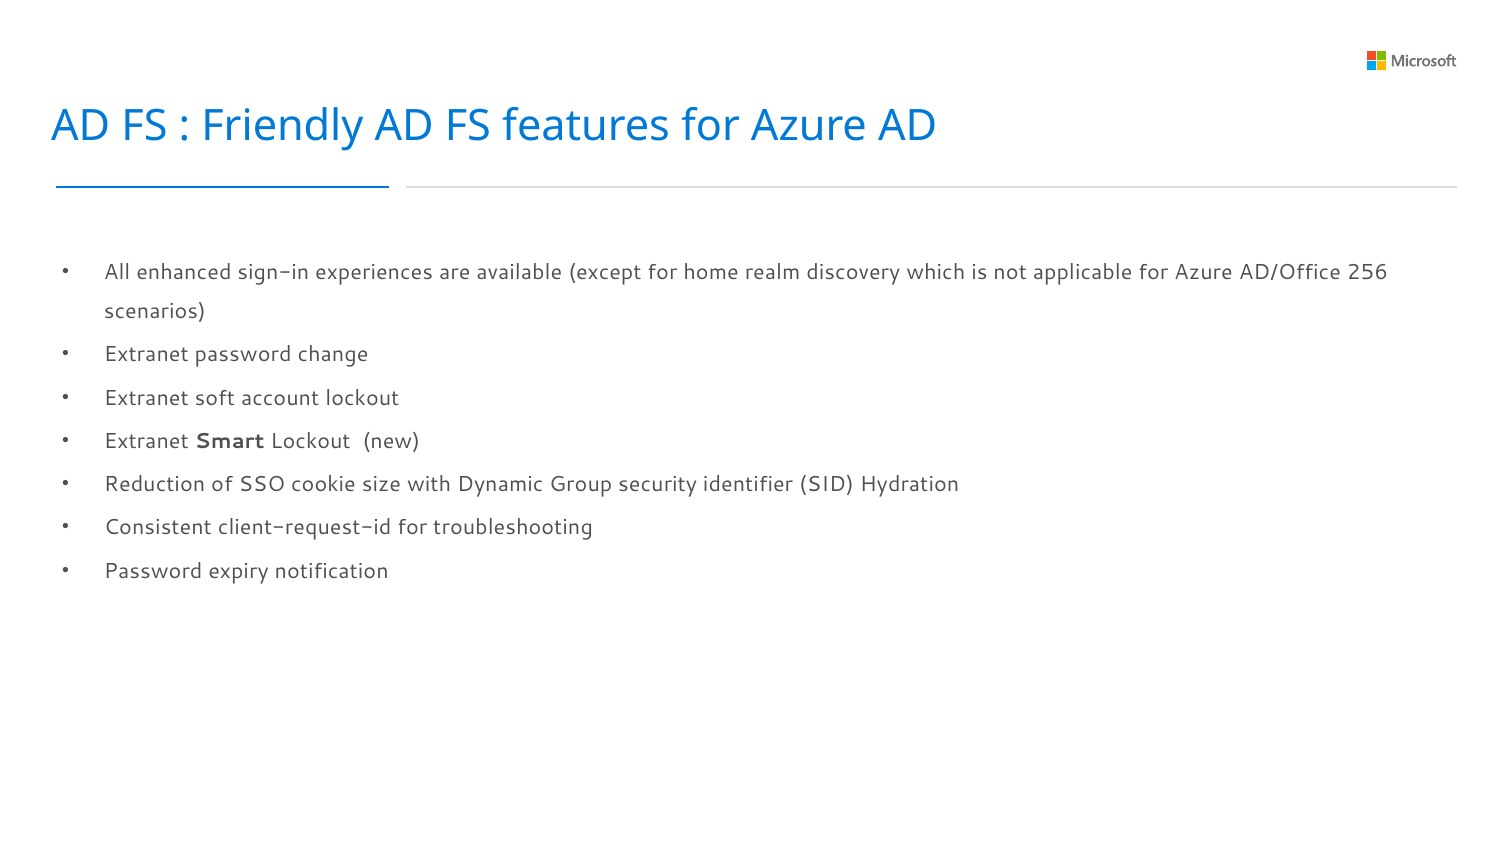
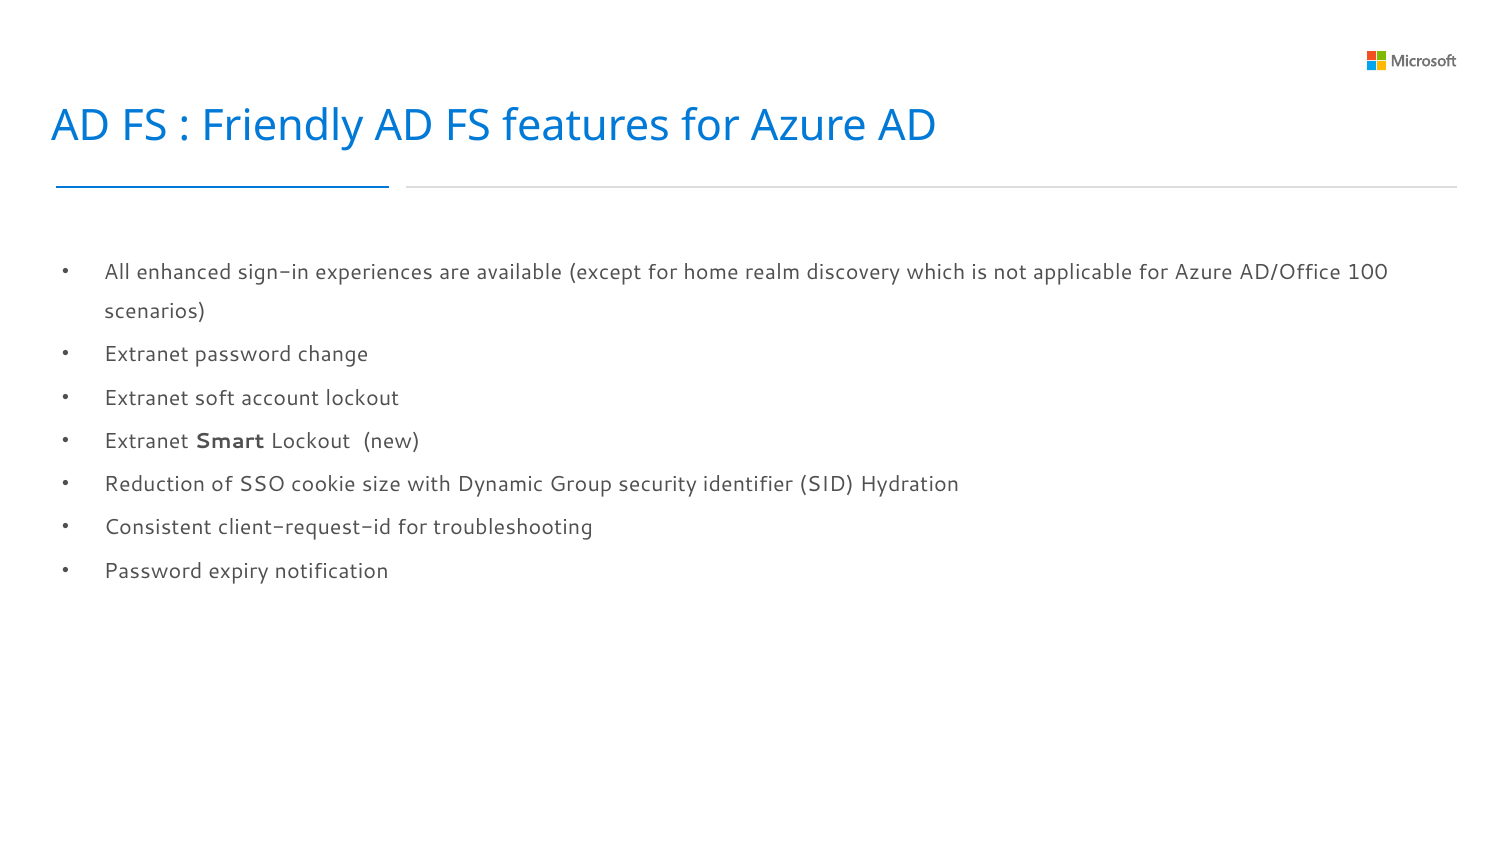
256: 256 -> 100
